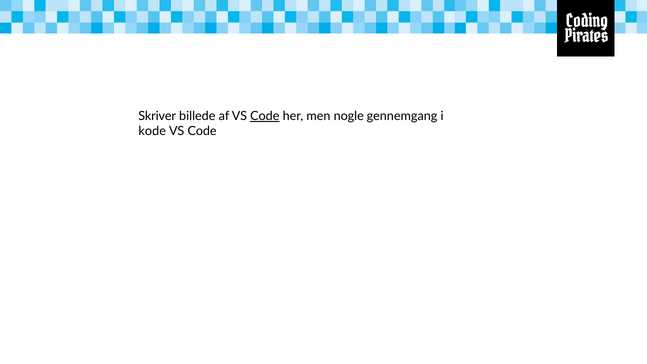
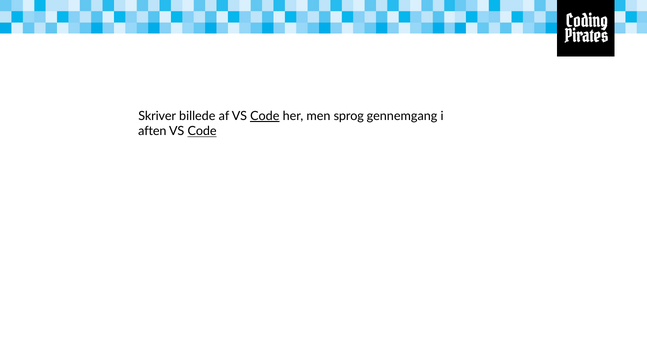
nogle: nogle -> sprog
kode: kode -> aften
Code at (202, 131) underline: none -> present
